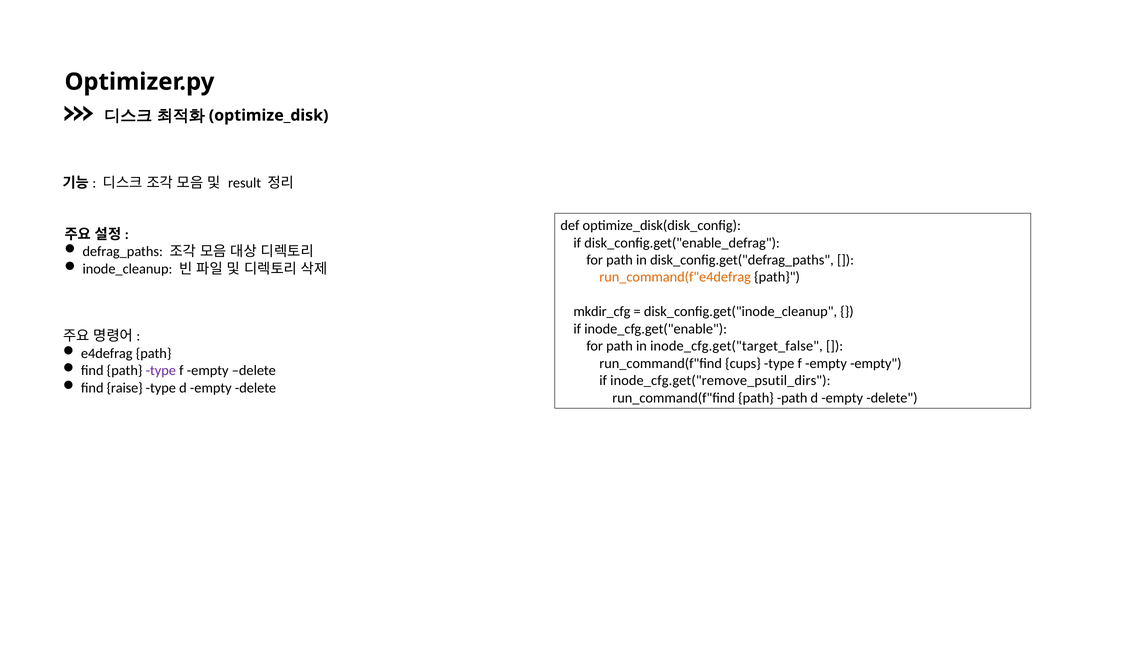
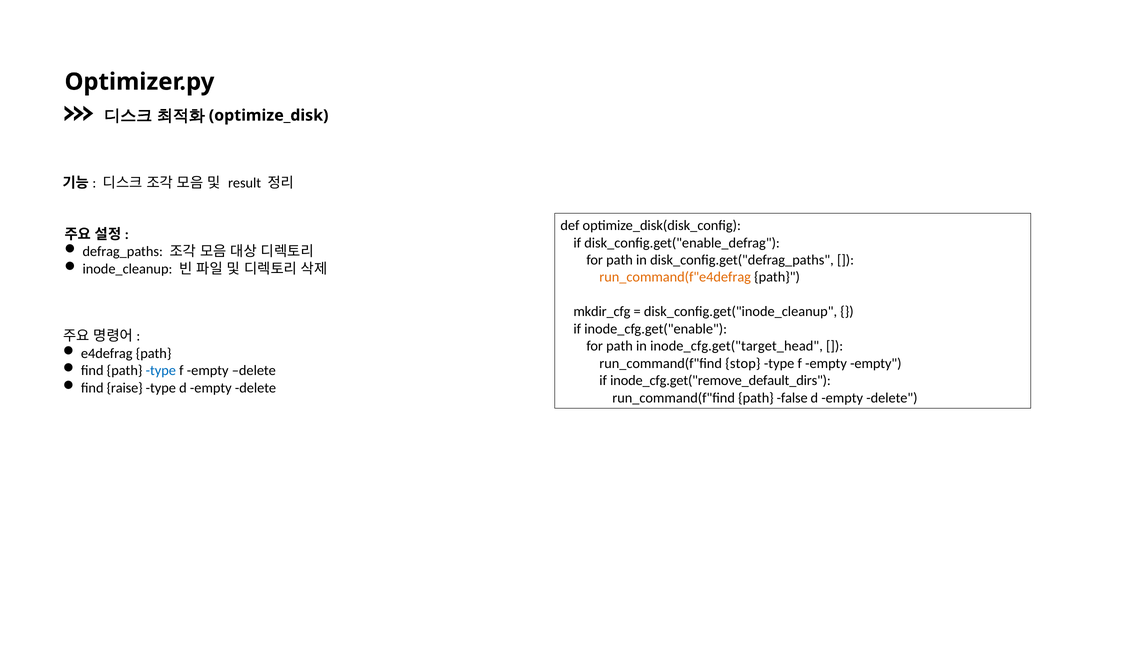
inode_cfg.get("target_false: inode_cfg.get("target_false -> inode_cfg.get("target_head
cups: cups -> stop
type at (161, 370) colour: purple -> blue
inode_cfg.get("remove_psutil_dirs: inode_cfg.get("remove_psutil_dirs -> inode_cfg.get("remove_default_dirs
path path: path -> false
